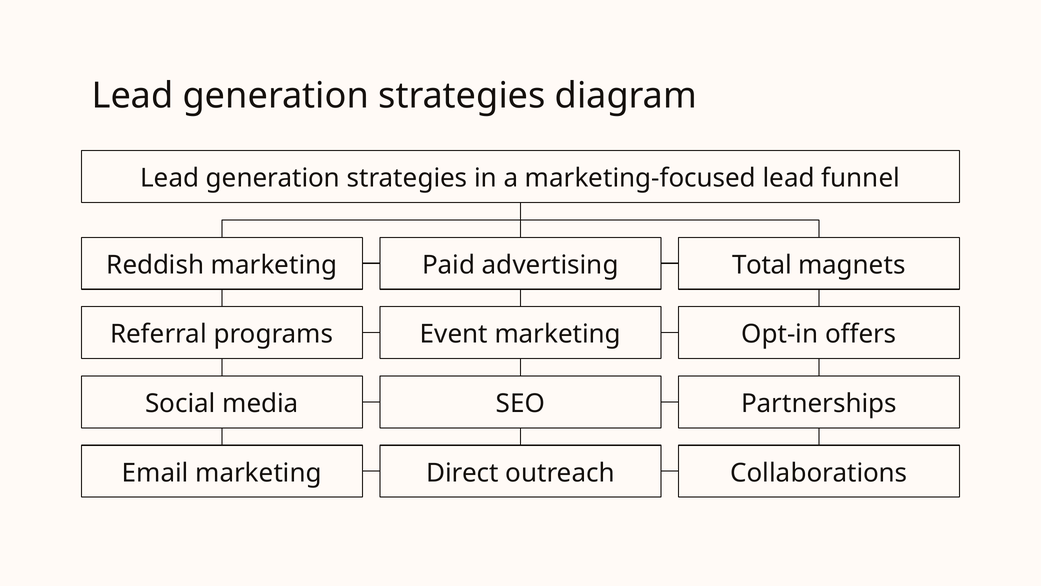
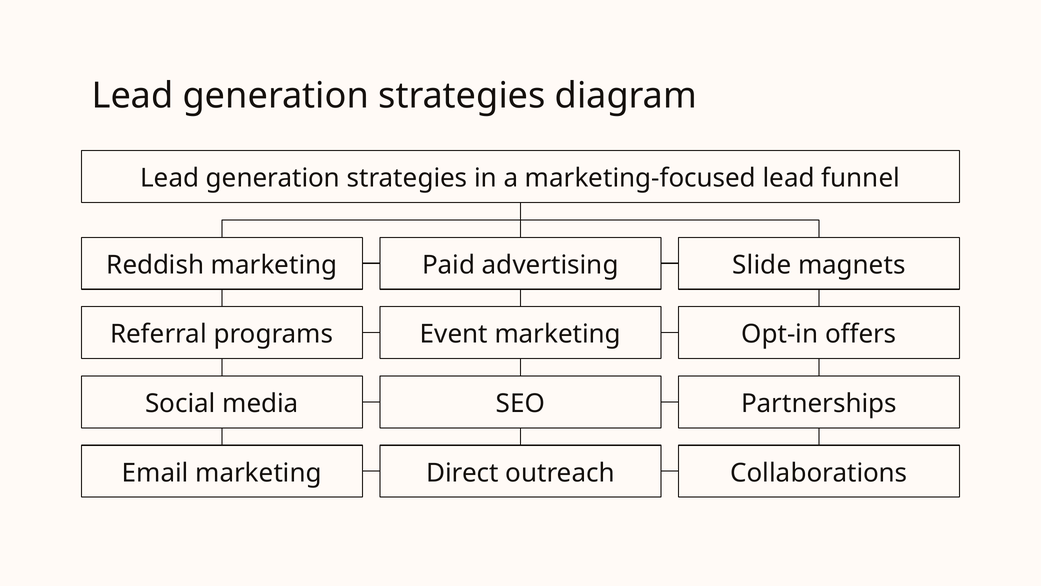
Total: Total -> Slide
